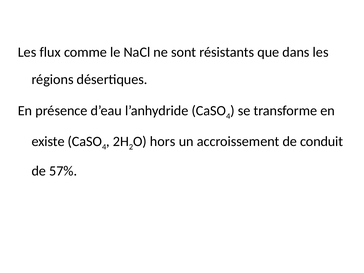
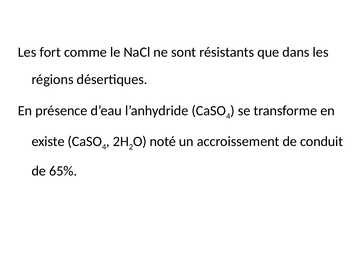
flux: flux -> fort
hors: hors -> noté
57%: 57% -> 65%
